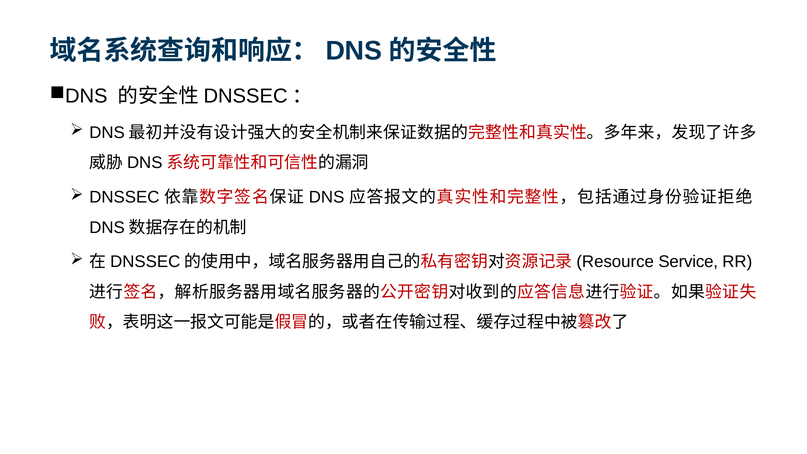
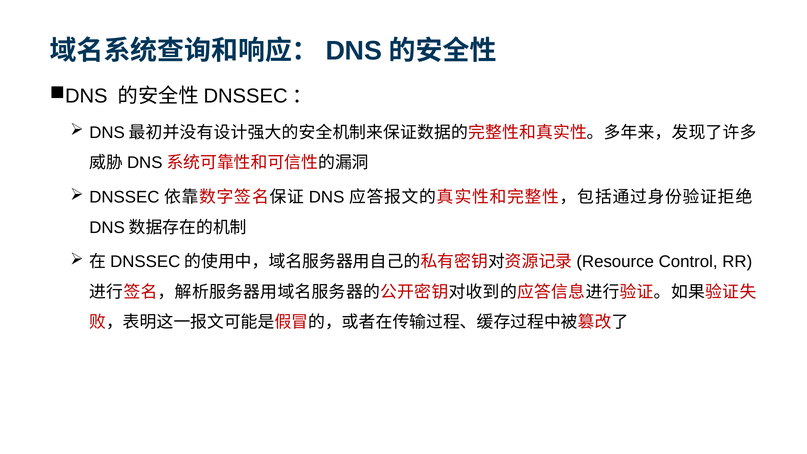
Service: Service -> Control
